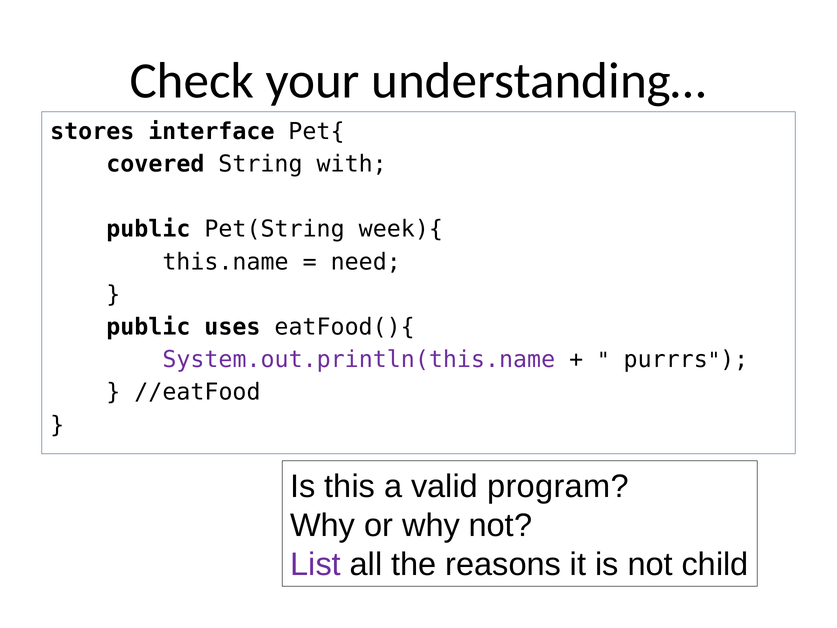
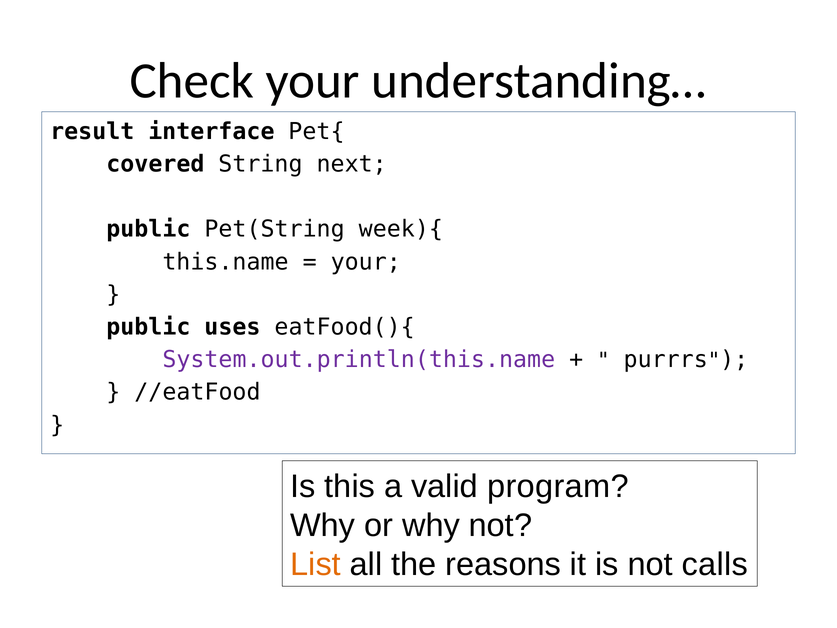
stores: stores -> result
with: with -> next
need at (366, 262): need -> your
List colour: purple -> orange
child: child -> calls
